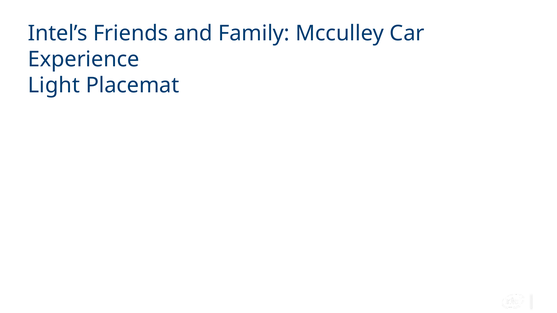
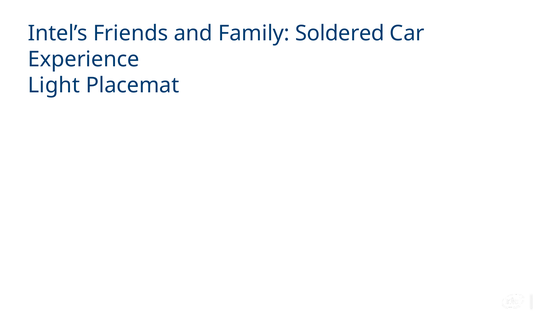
Mcculley: Mcculley -> Soldered
